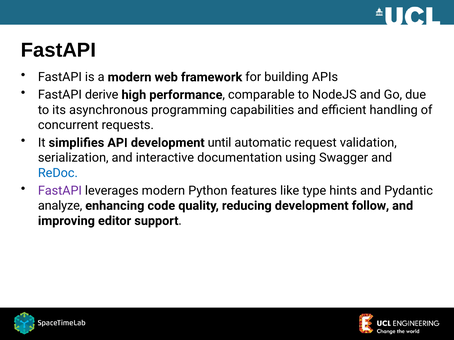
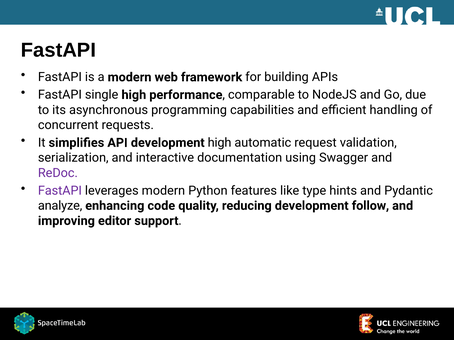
derive: derive -> single
development until: until -> high
ReDoc colour: blue -> purple
